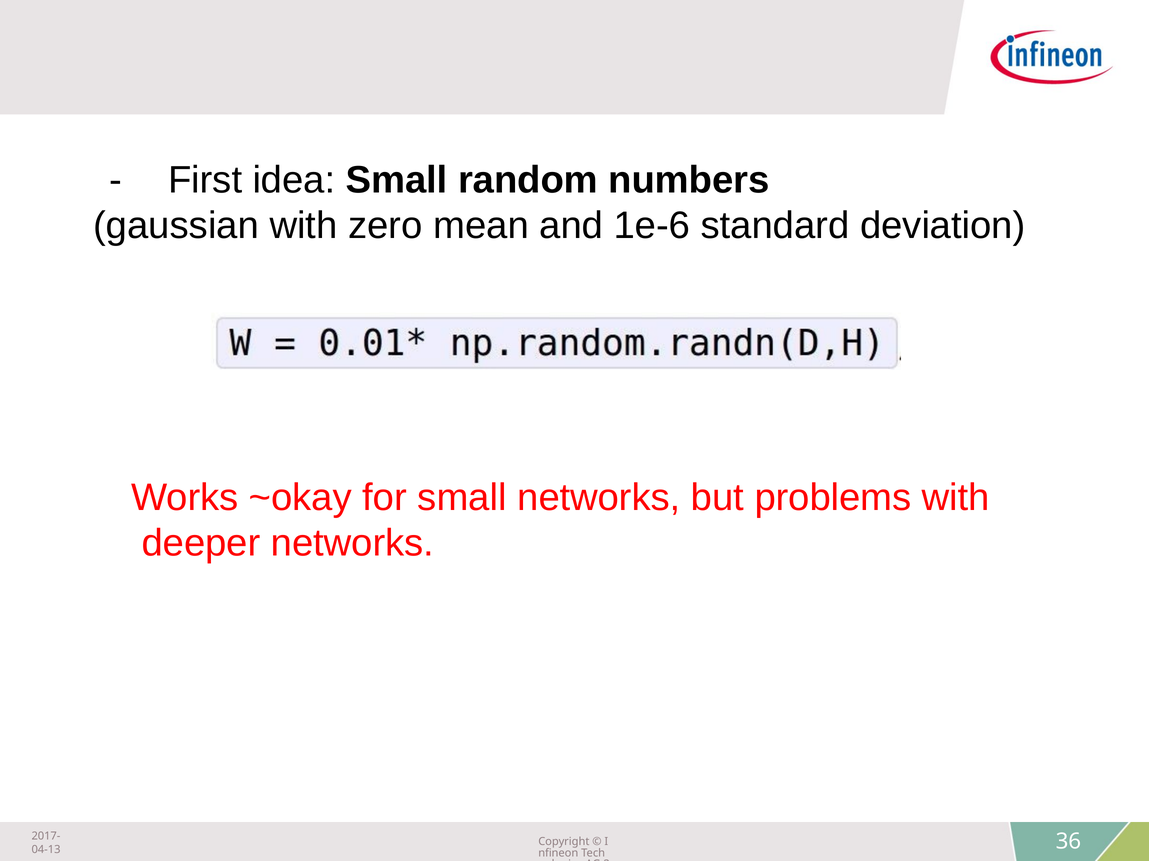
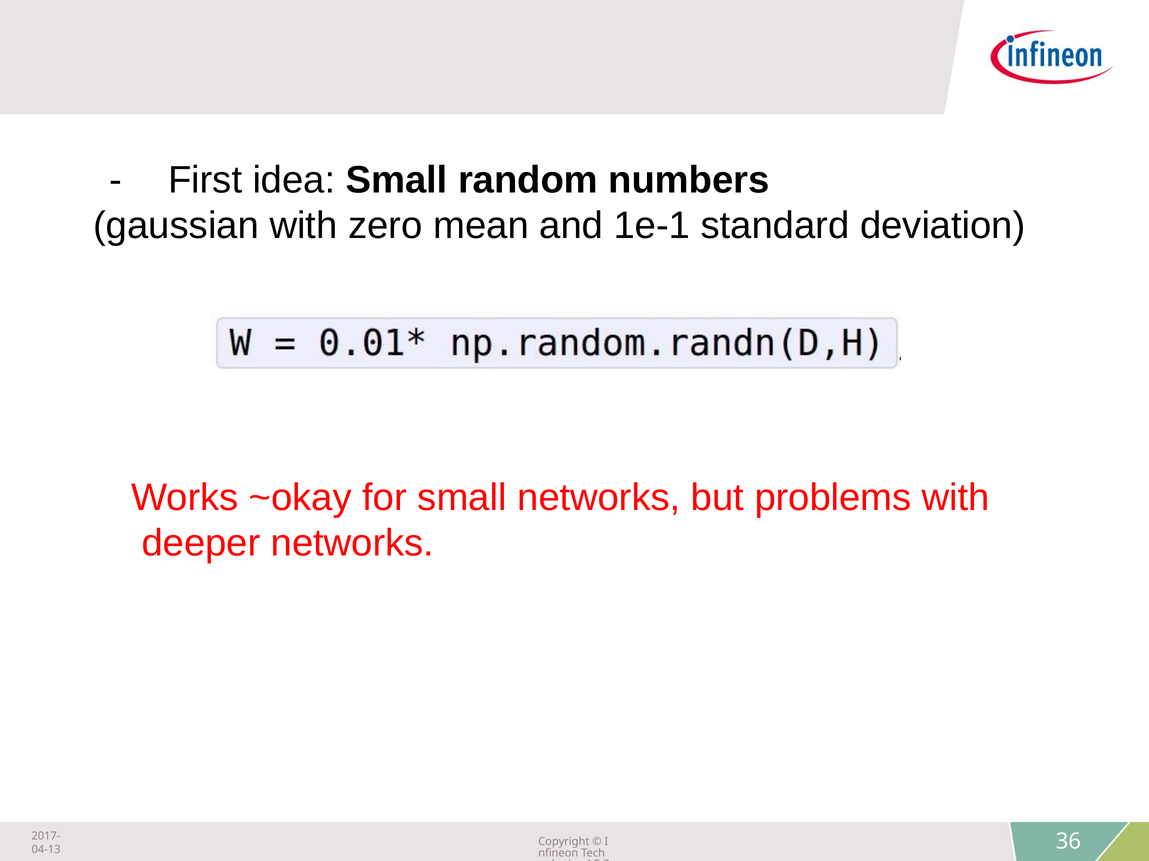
1e-6: 1e-6 -> 1e-1
